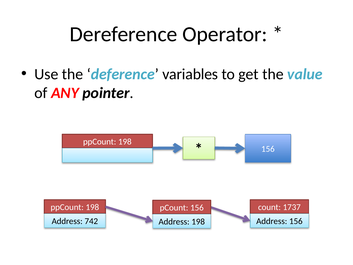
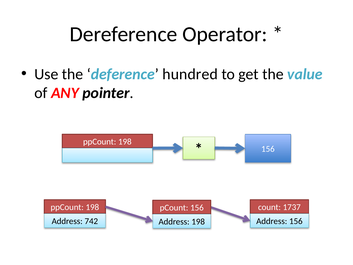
variables: variables -> hundred
